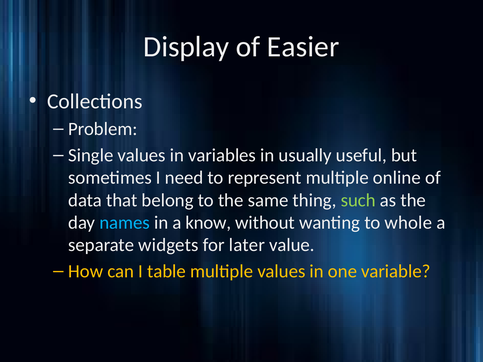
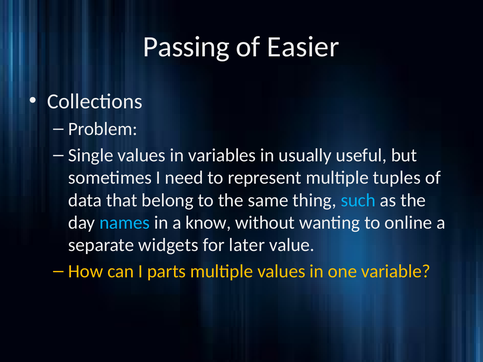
Display: Display -> Passing
online: online -> tuples
such colour: light green -> light blue
whole: whole -> online
table: table -> parts
